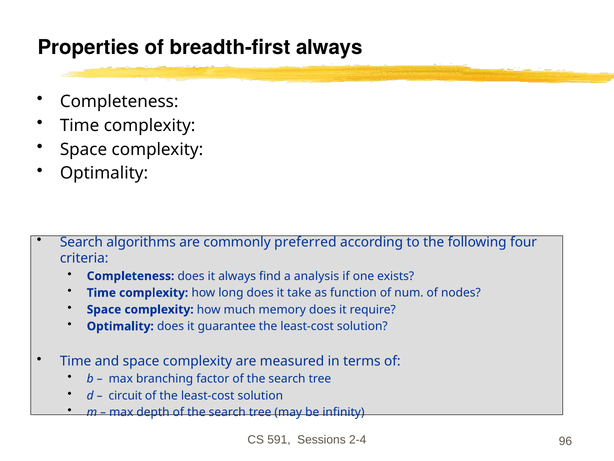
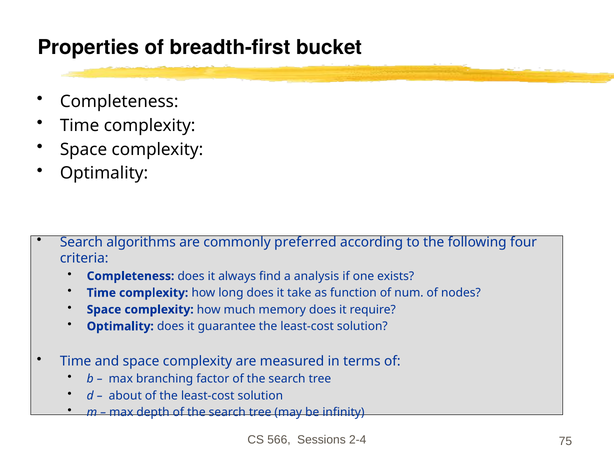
breadth-first always: always -> bucket
circuit: circuit -> about
591: 591 -> 566
96: 96 -> 75
